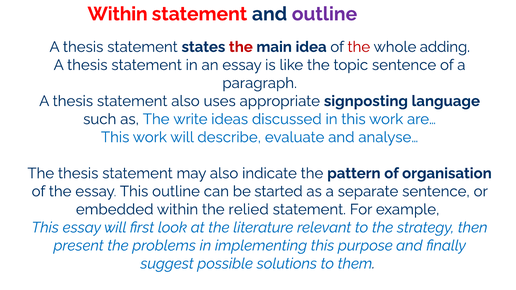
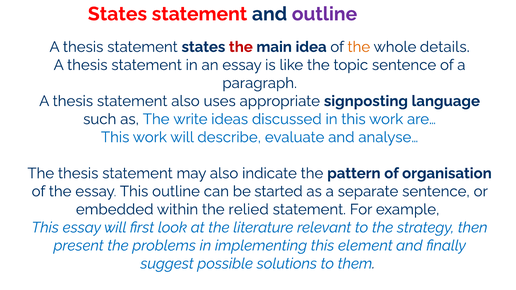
Within at (118, 14): Within -> States
the at (359, 47) colour: red -> orange
adding: adding -> details
purpose: purpose -> element
